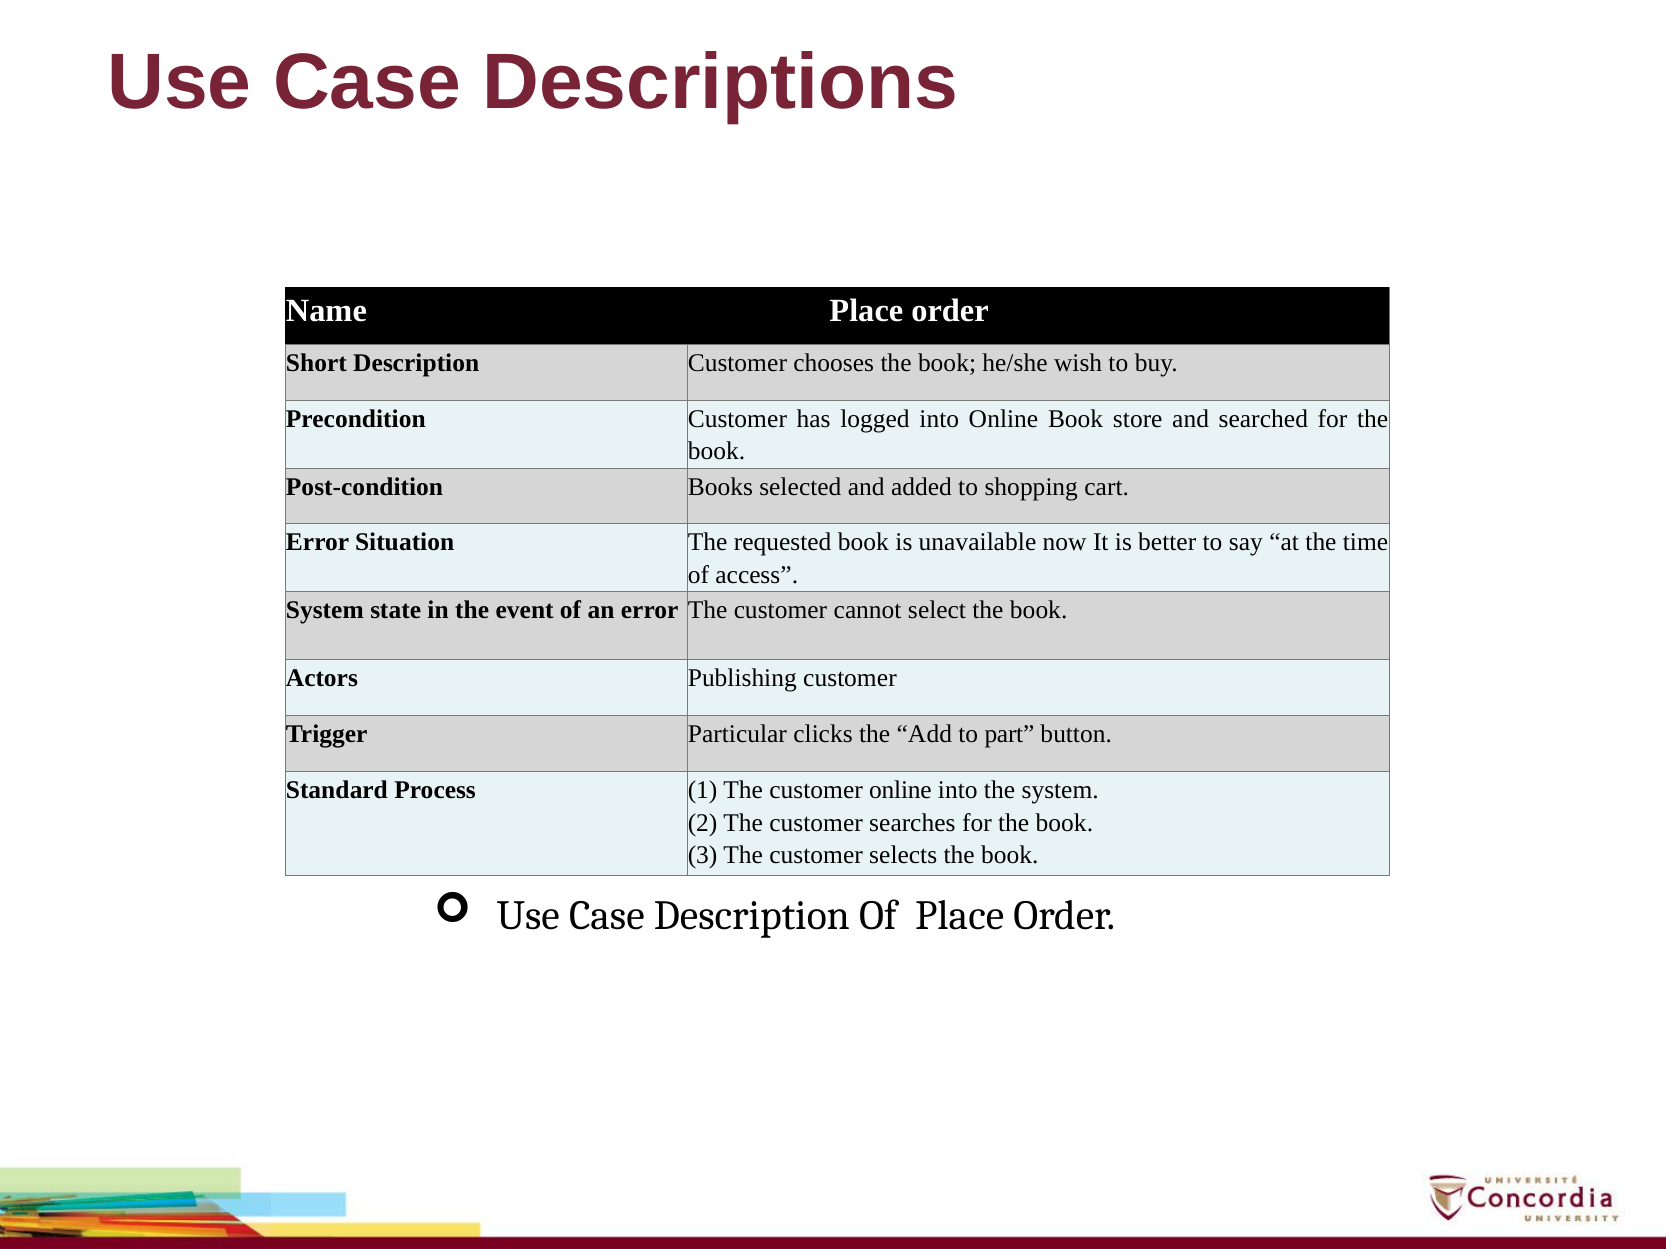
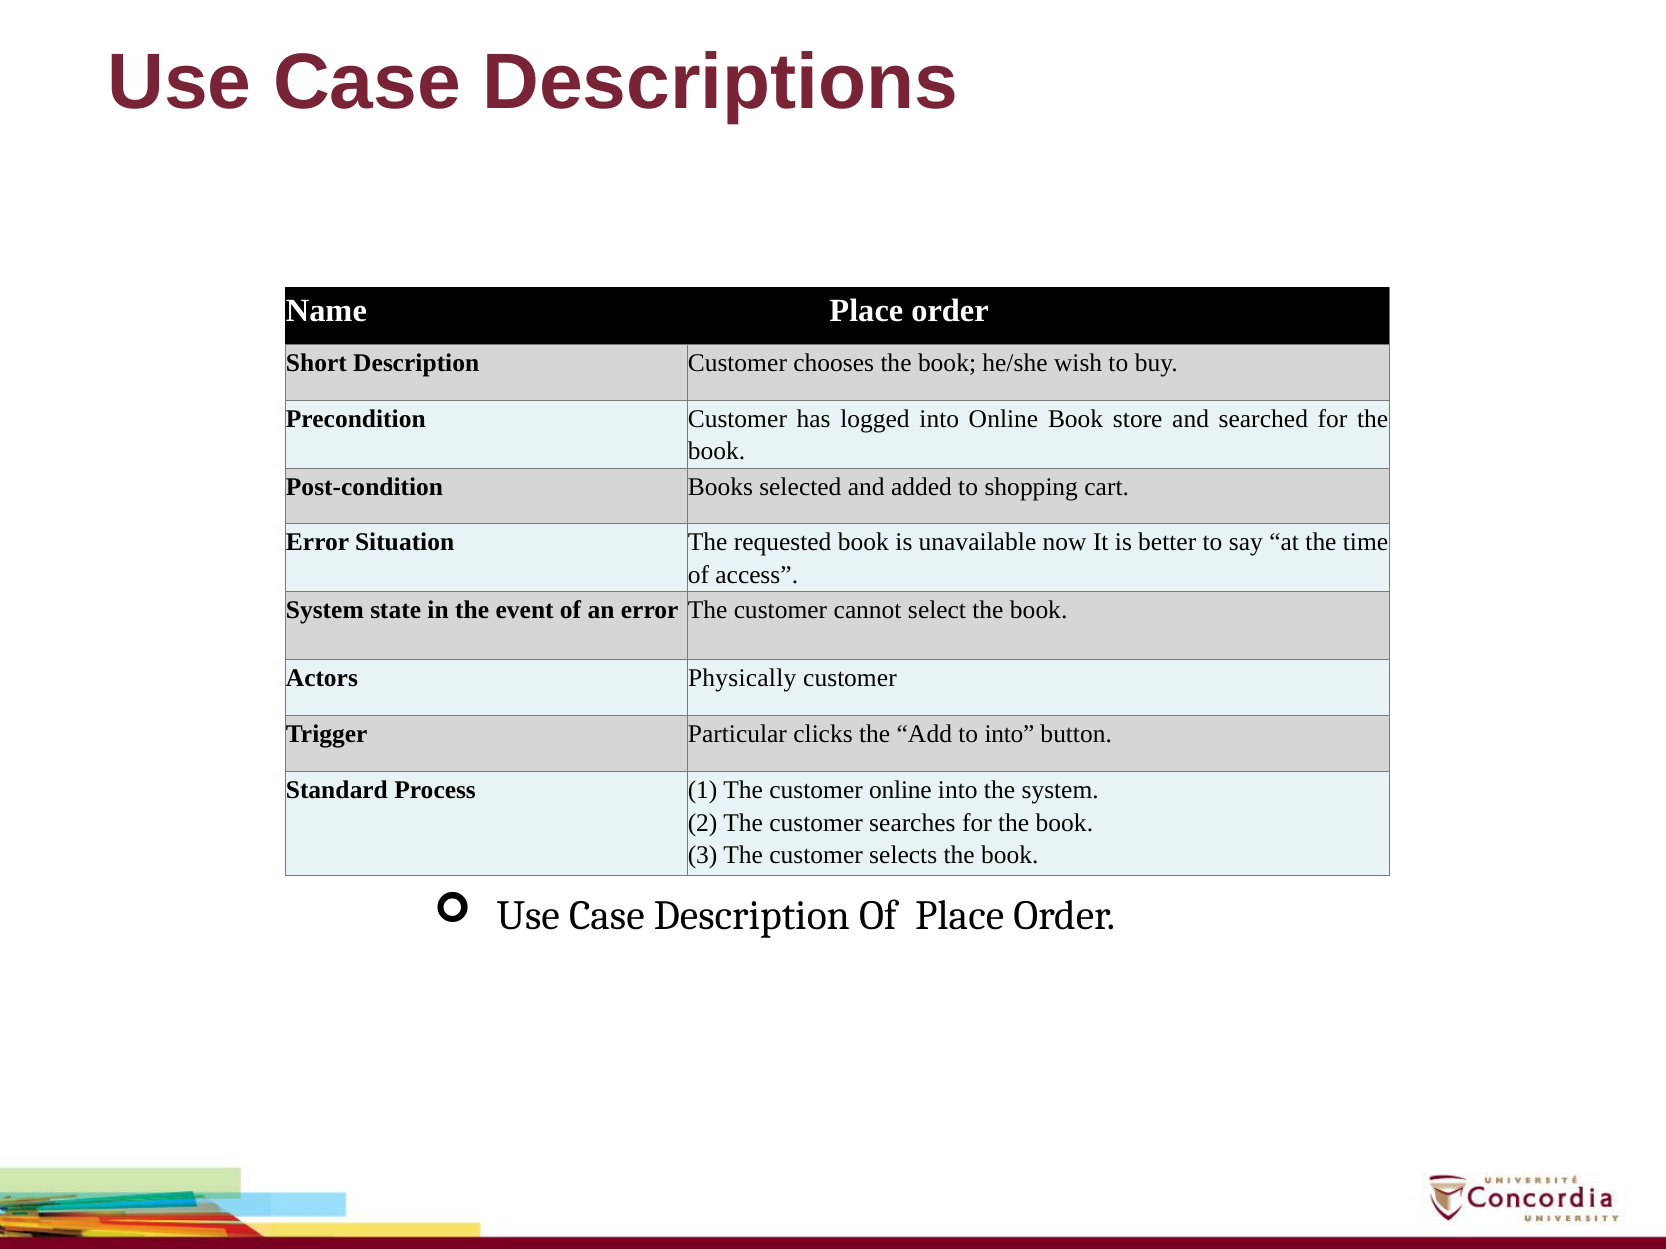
Publishing: Publishing -> Physically
to part: part -> into
